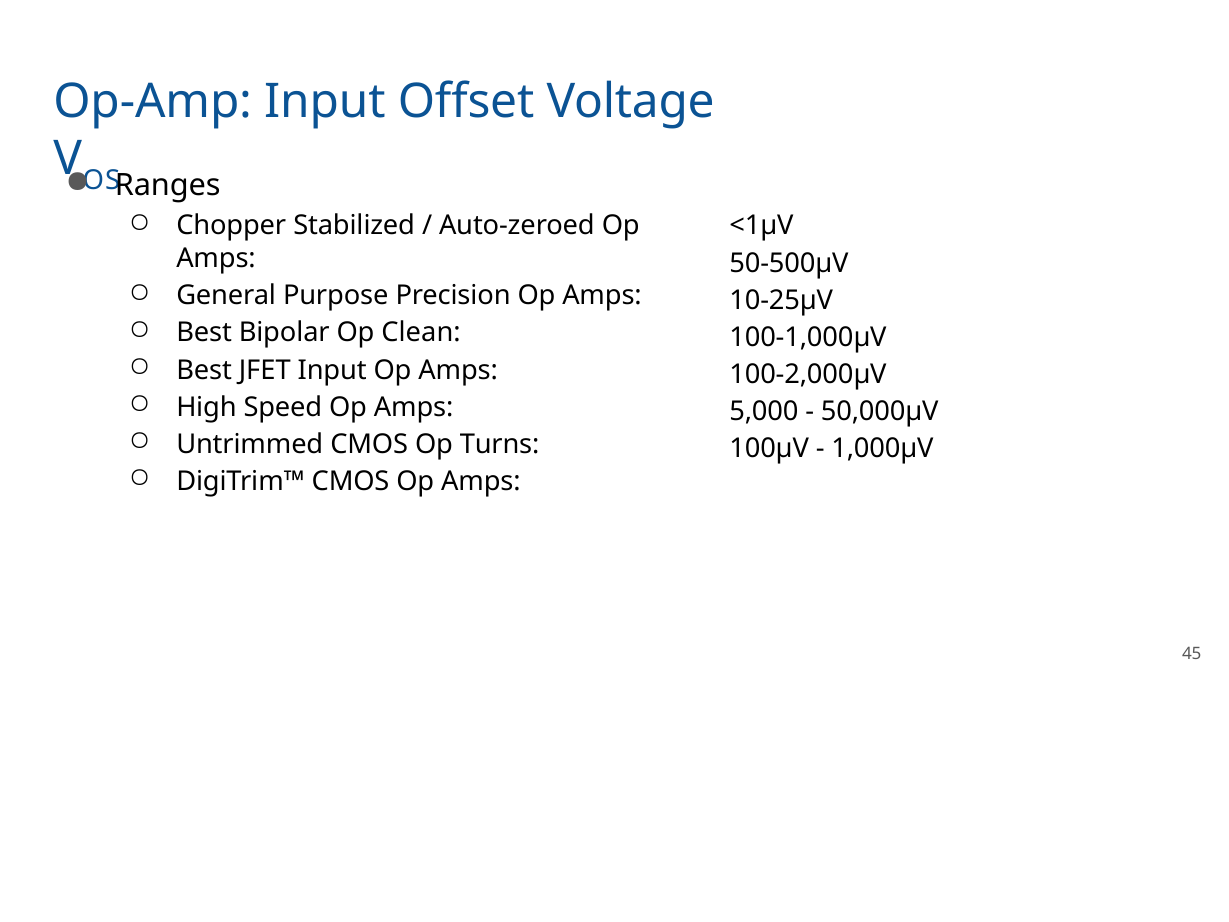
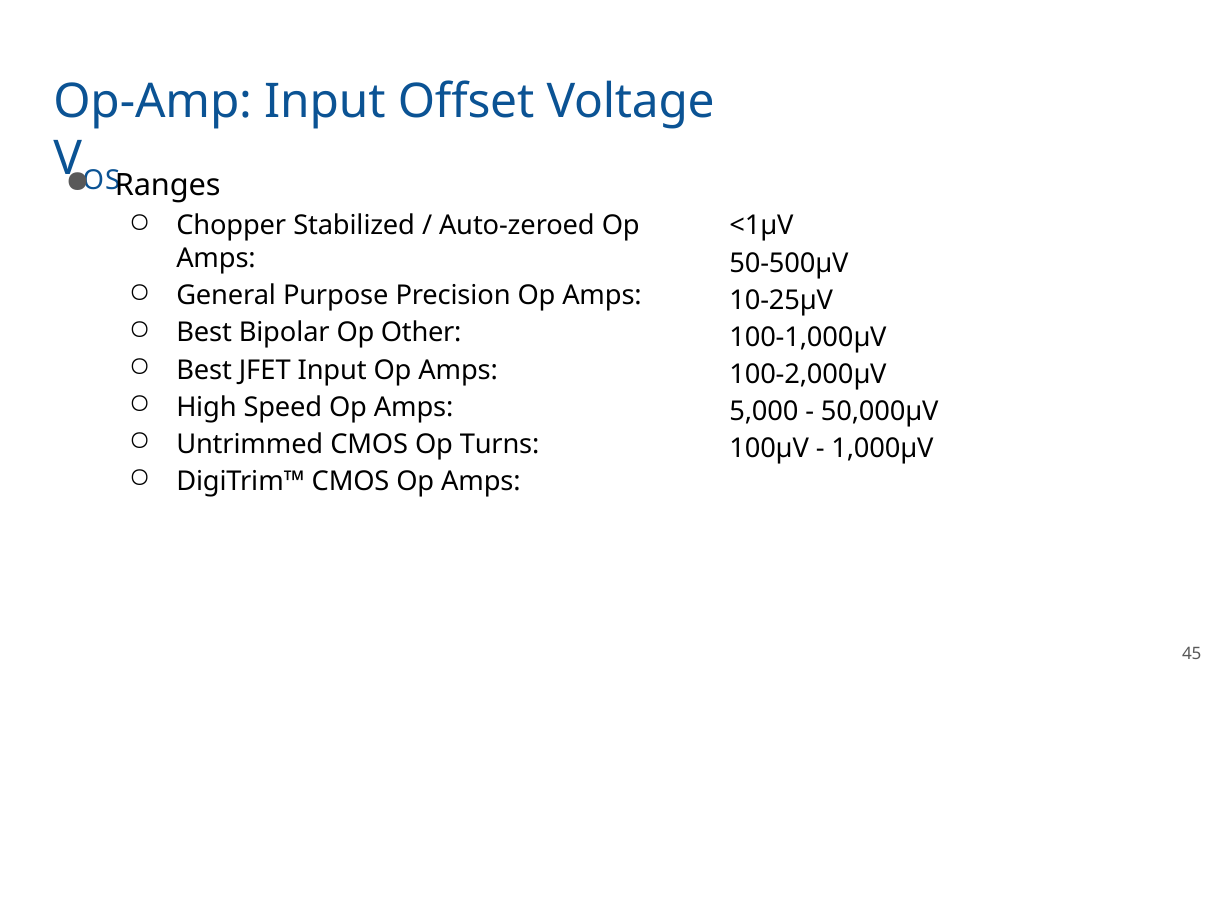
Clean: Clean -> Other
